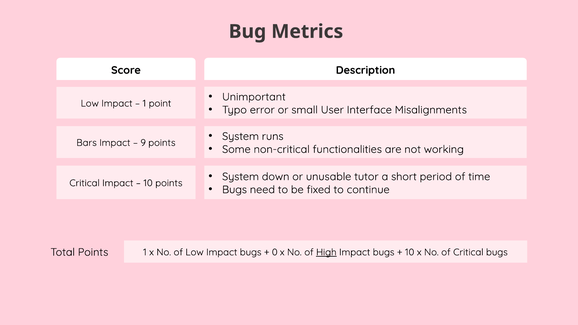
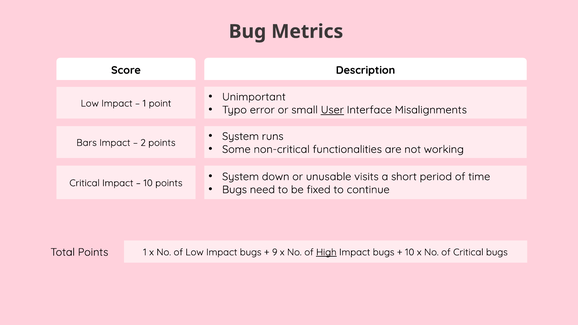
User underline: none -> present
9: 9 -> 2
tutor: tutor -> visits
0: 0 -> 9
